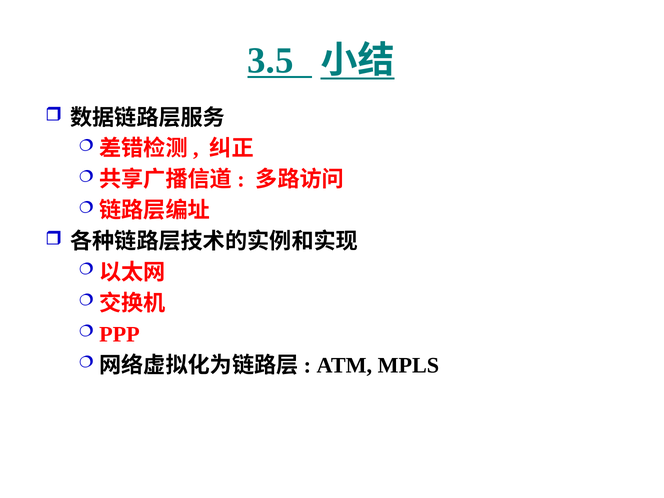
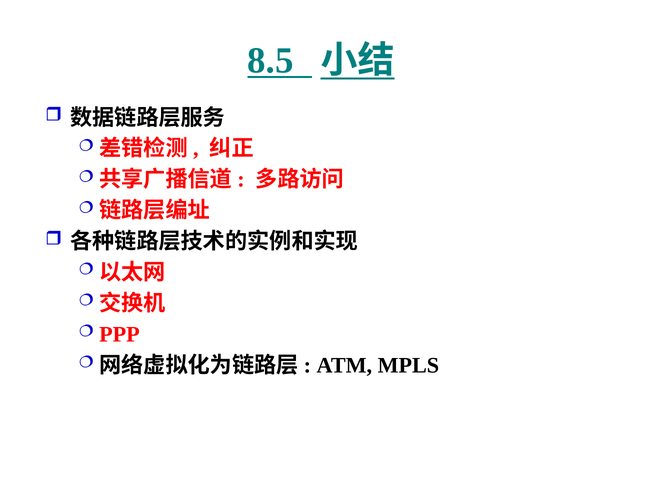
3.5: 3.5 -> 8.5
